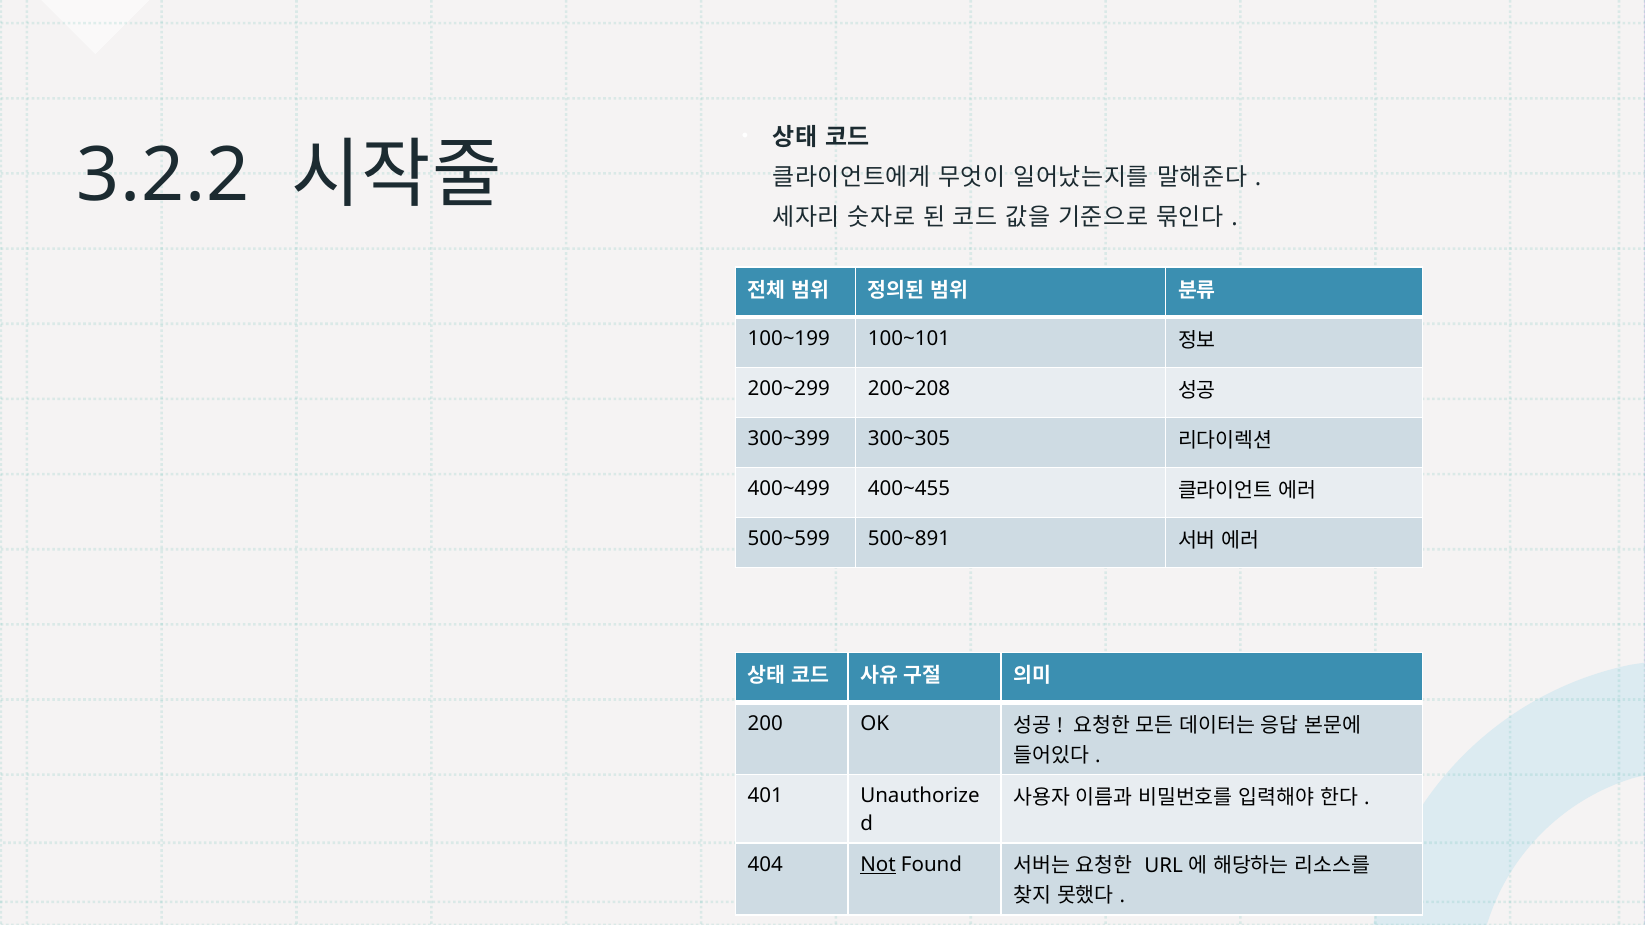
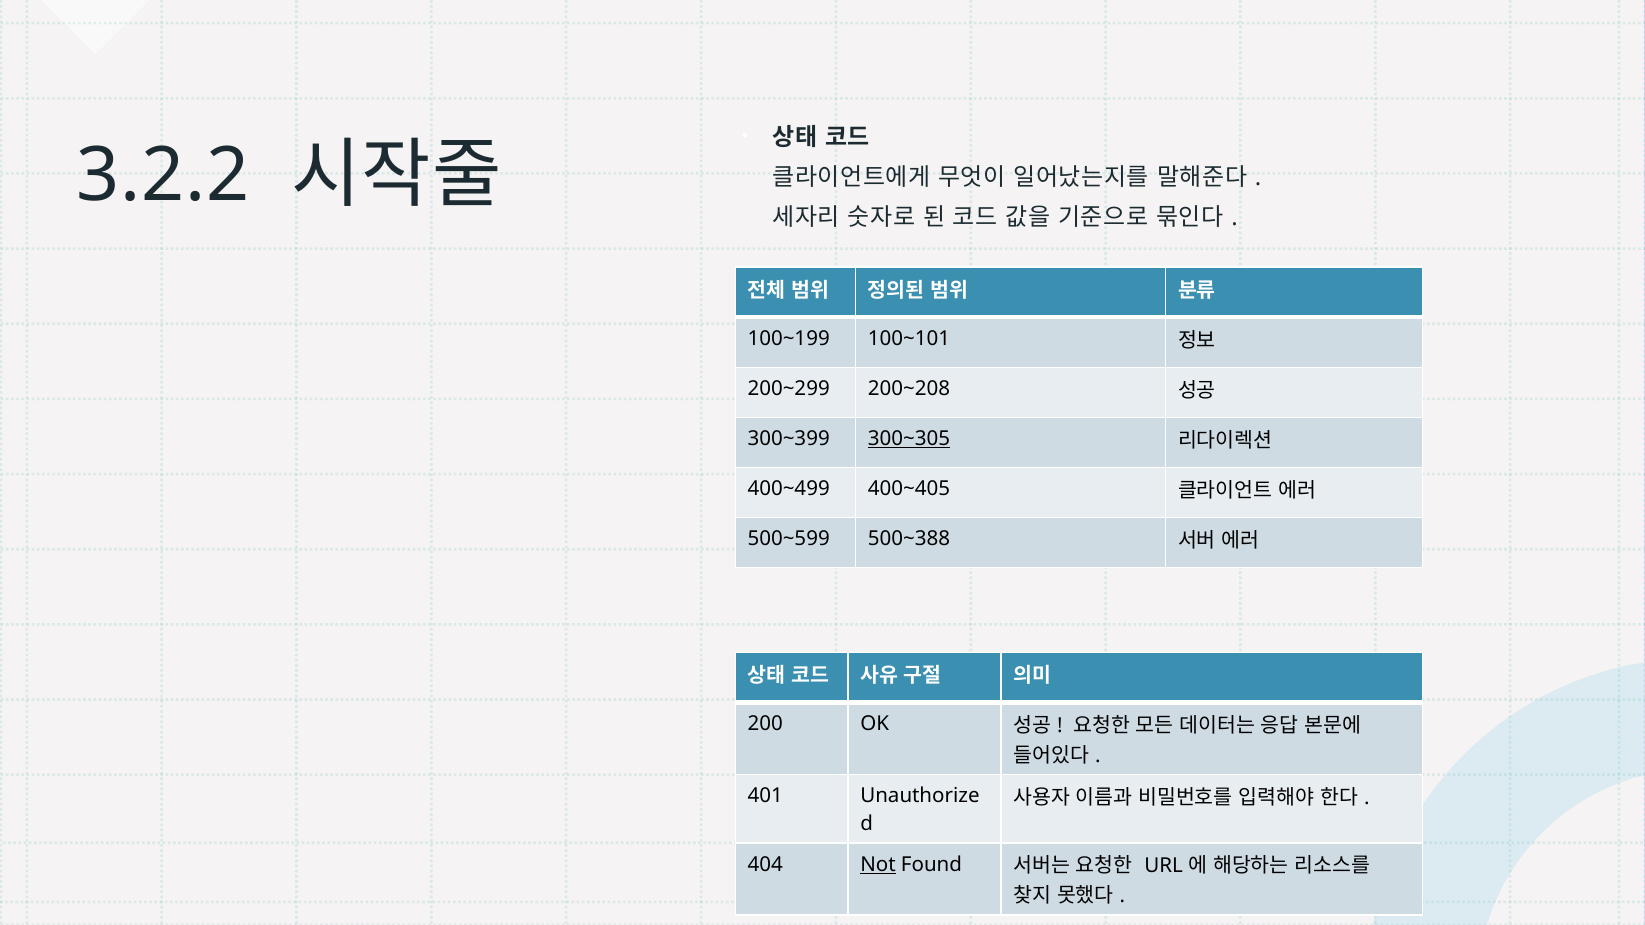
300~305 underline: none -> present
400~455: 400~455 -> 400~405
500~891: 500~891 -> 500~388
